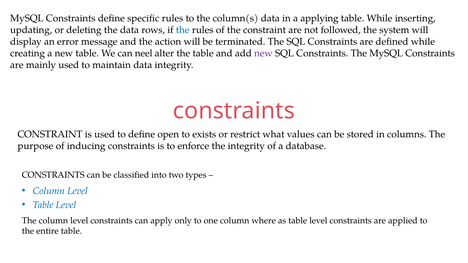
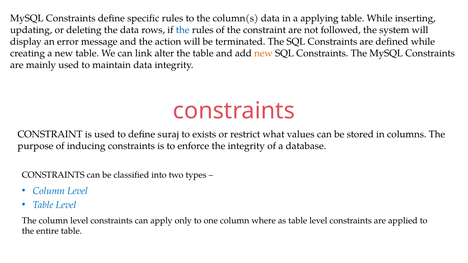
neel: neel -> link
new at (263, 53) colour: purple -> orange
open: open -> suraj
